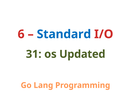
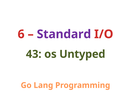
Standard colour: blue -> purple
31: 31 -> 43
Updated: Updated -> Untyped
